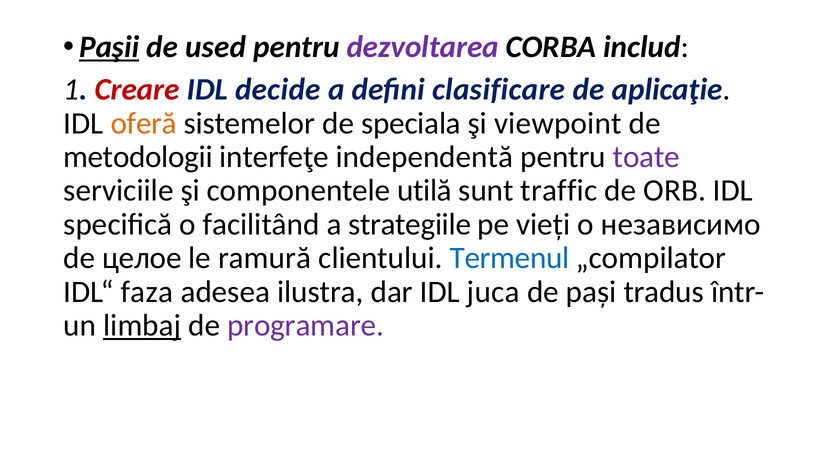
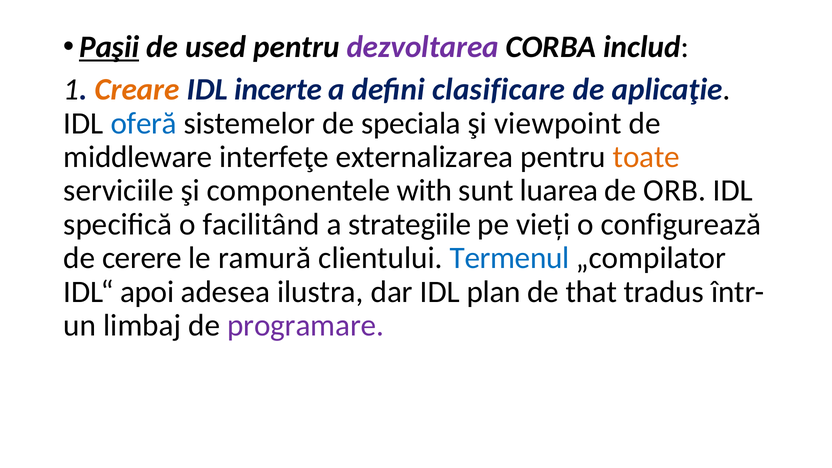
Creare colour: red -> orange
decide: decide -> incerte
oferă colour: orange -> blue
metodologii: metodologii -> middleware
independentă: independentă -> externalizarea
toate colour: purple -> orange
utilă: utilă -> with
traffic: traffic -> luarea
независимо: независимо -> configurează
целое: целое -> cerere
faza: faza -> apoi
juca: juca -> plan
pași: pași -> that
limbaj underline: present -> none
